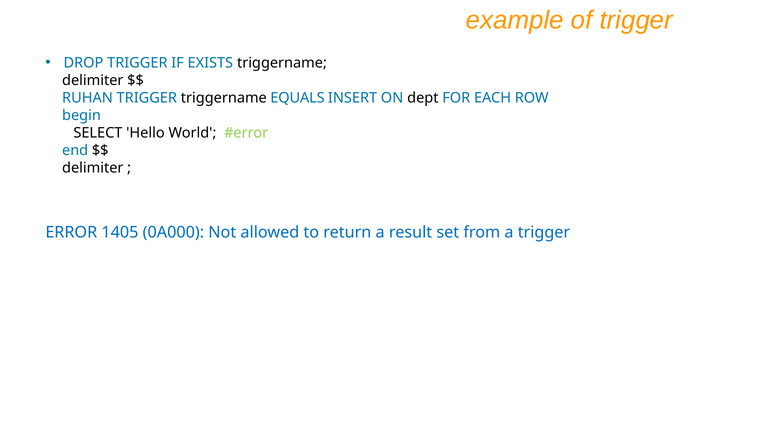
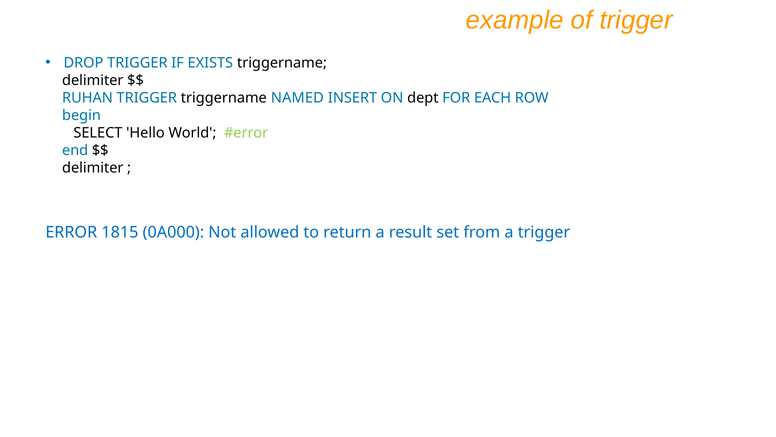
EQUALS: EQUALS -> NAMED
1405: 1405 -> 1815
